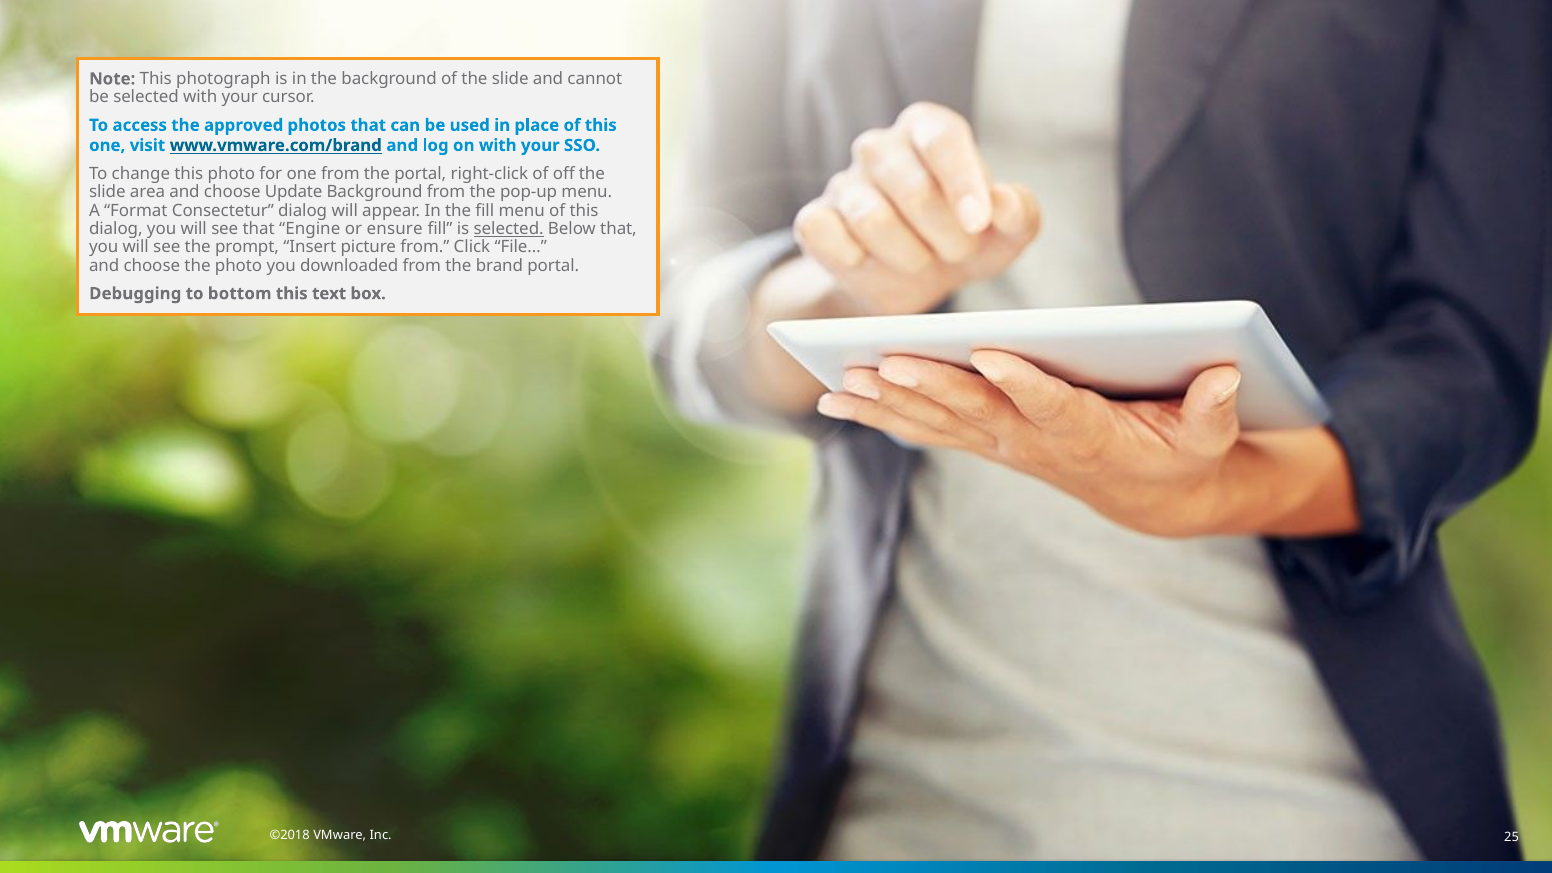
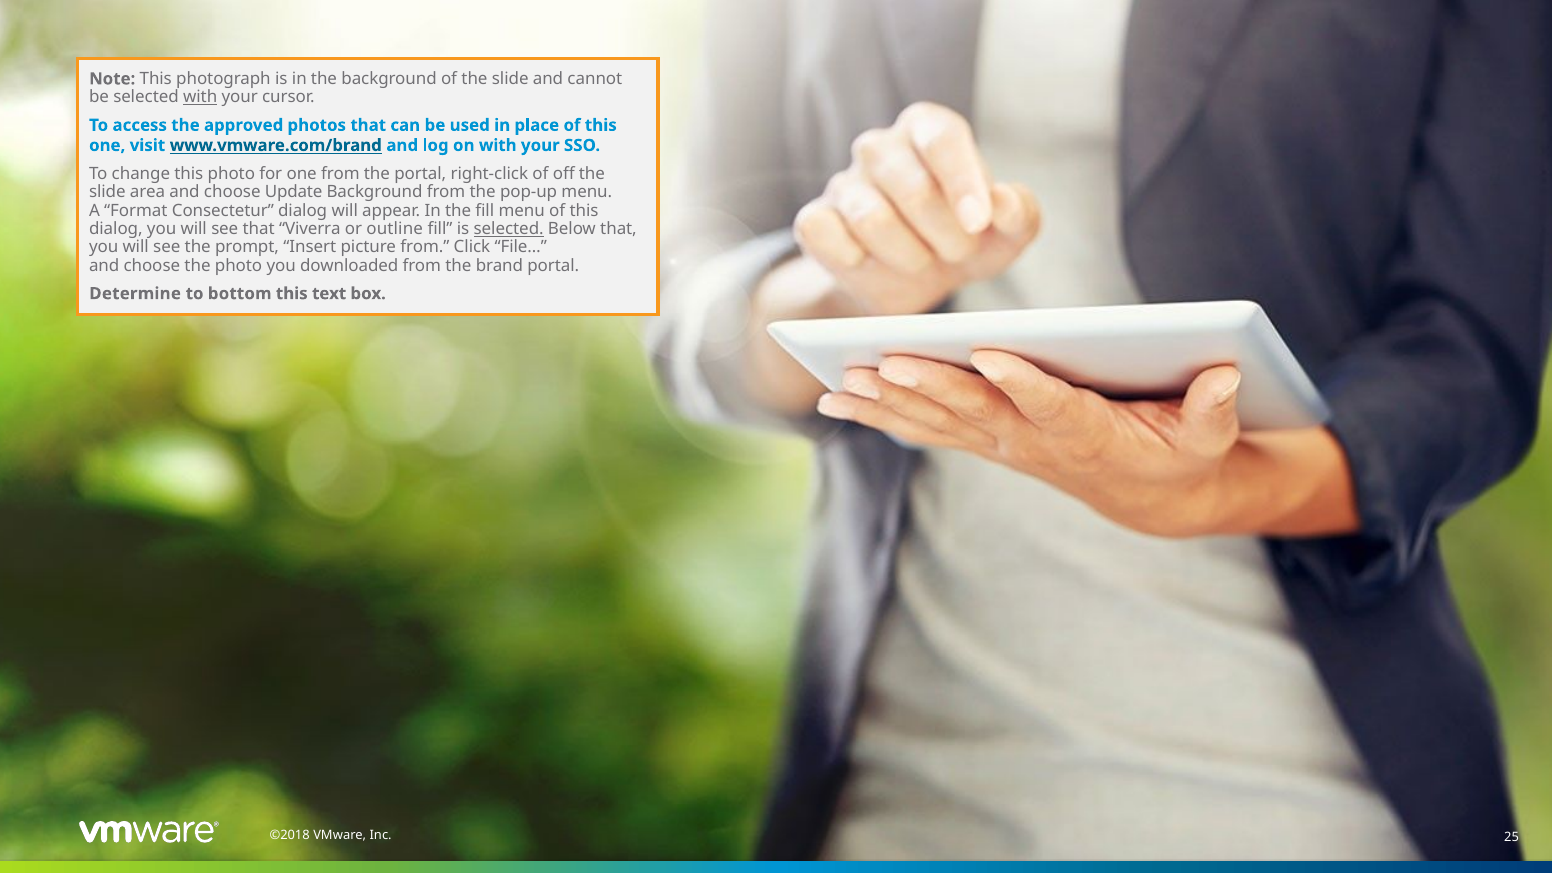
with at (200, 97) underline: none -> present
Engine: Engine -> Viverra
ensure: ensure -> outline
Debugging: Debugging -> Determine
